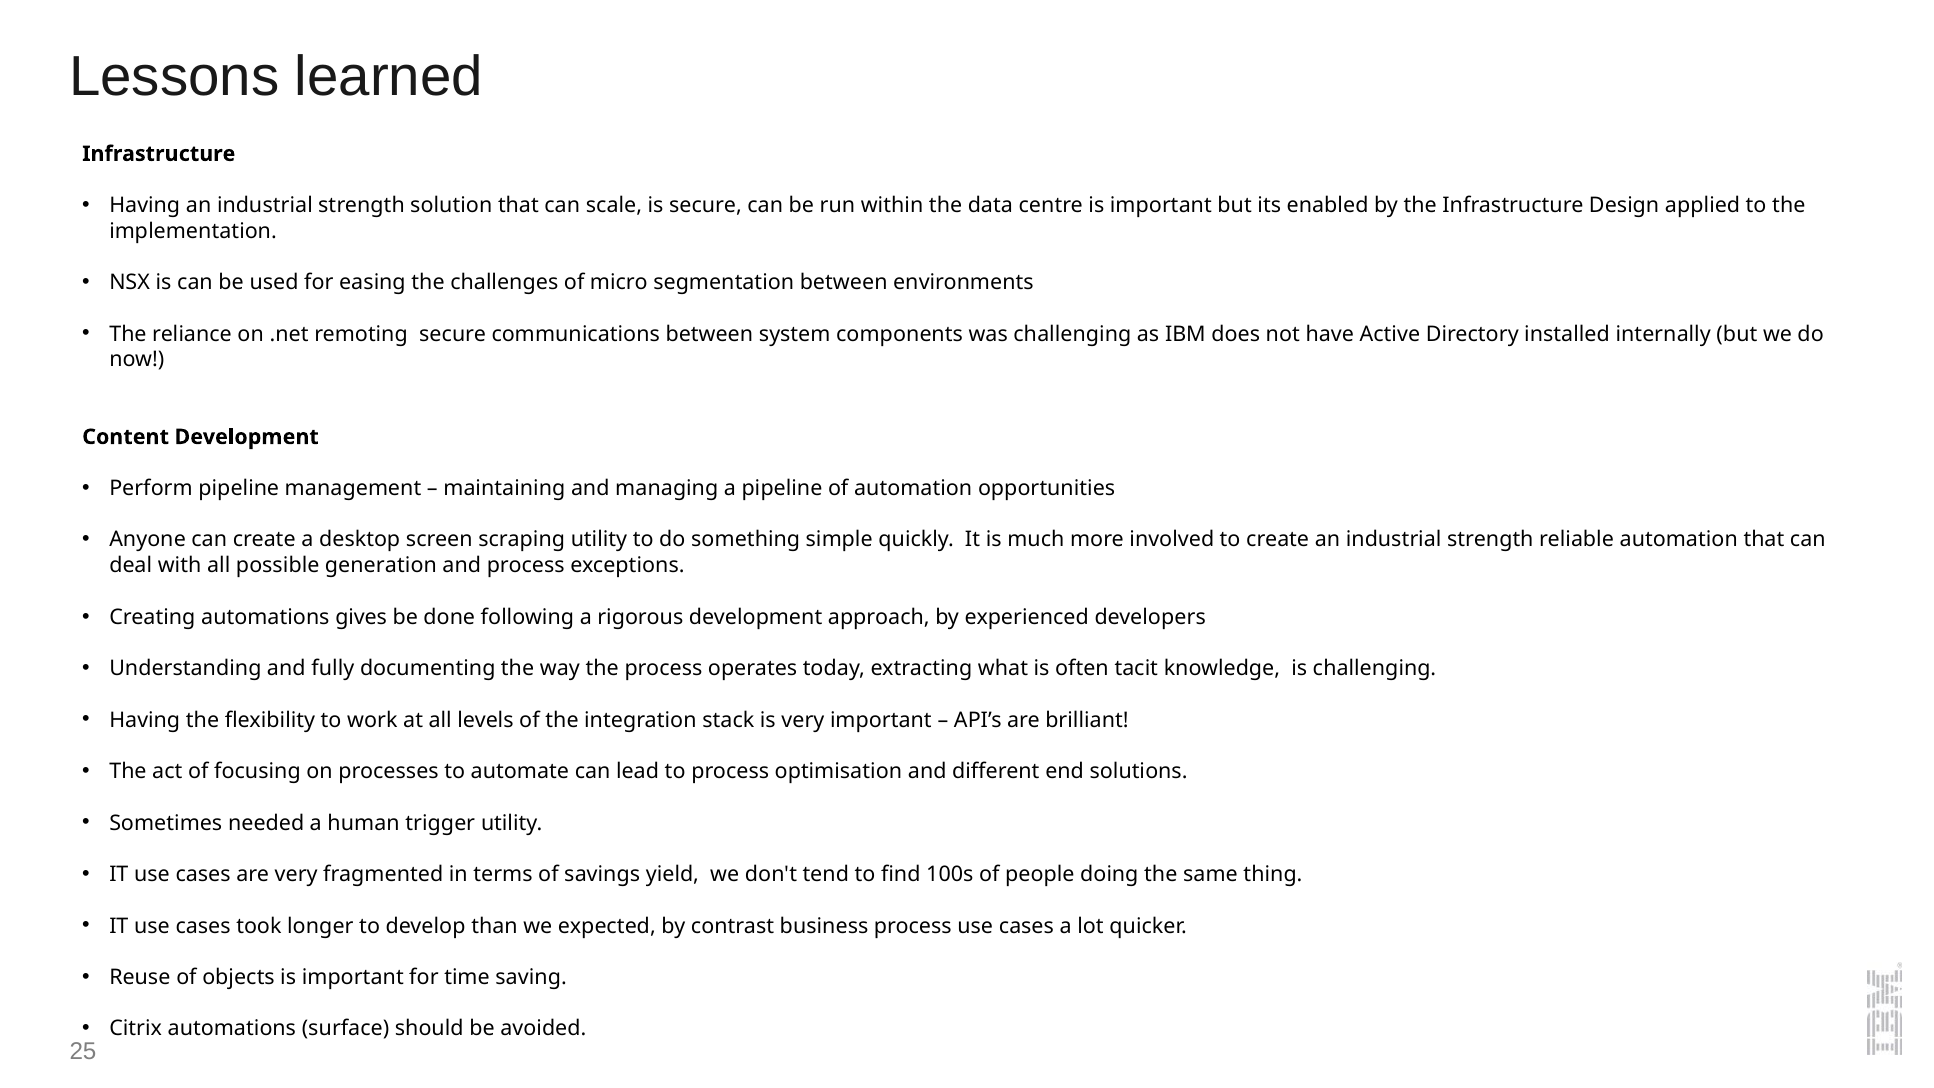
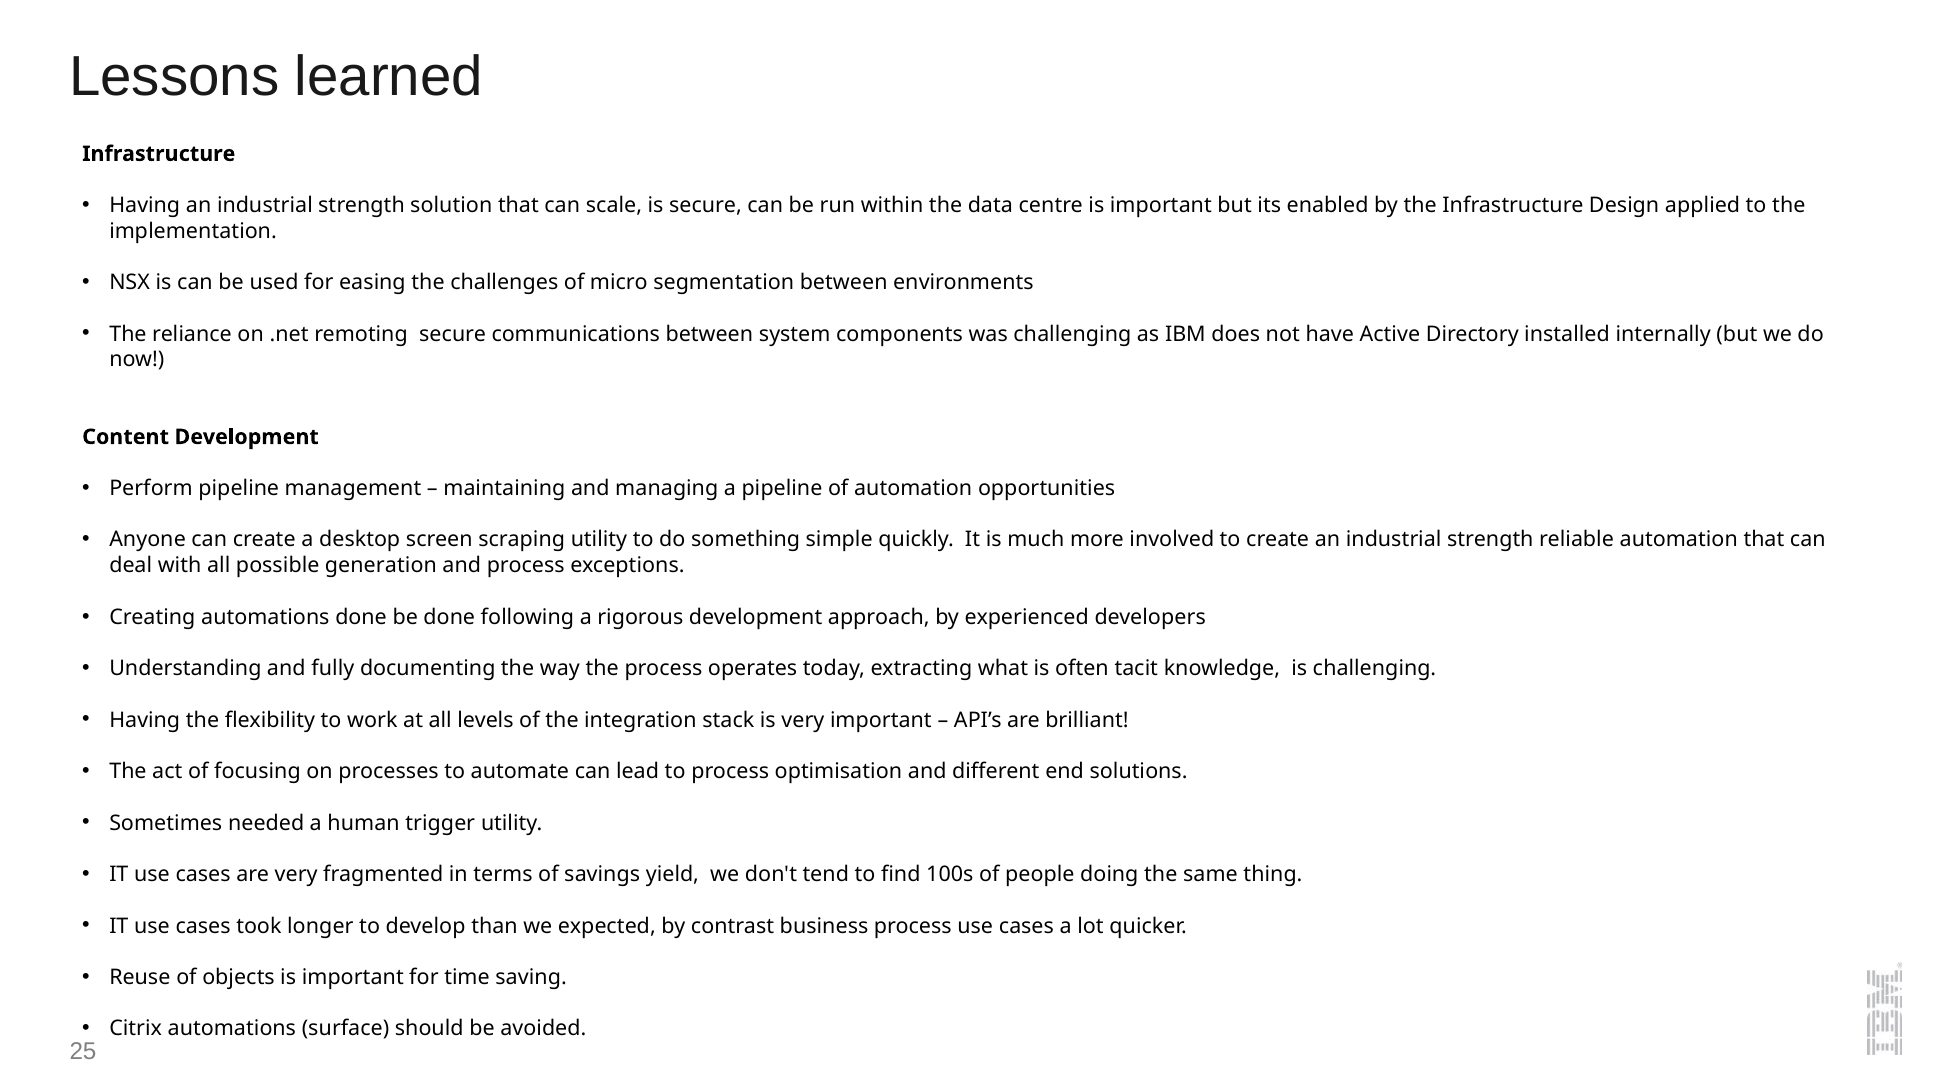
automations gives: gives -> done
